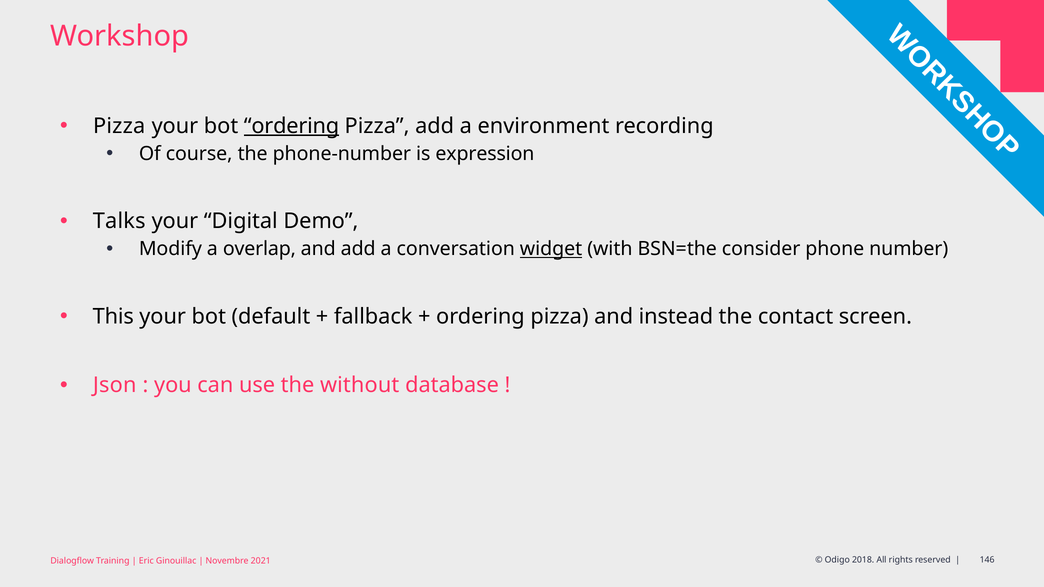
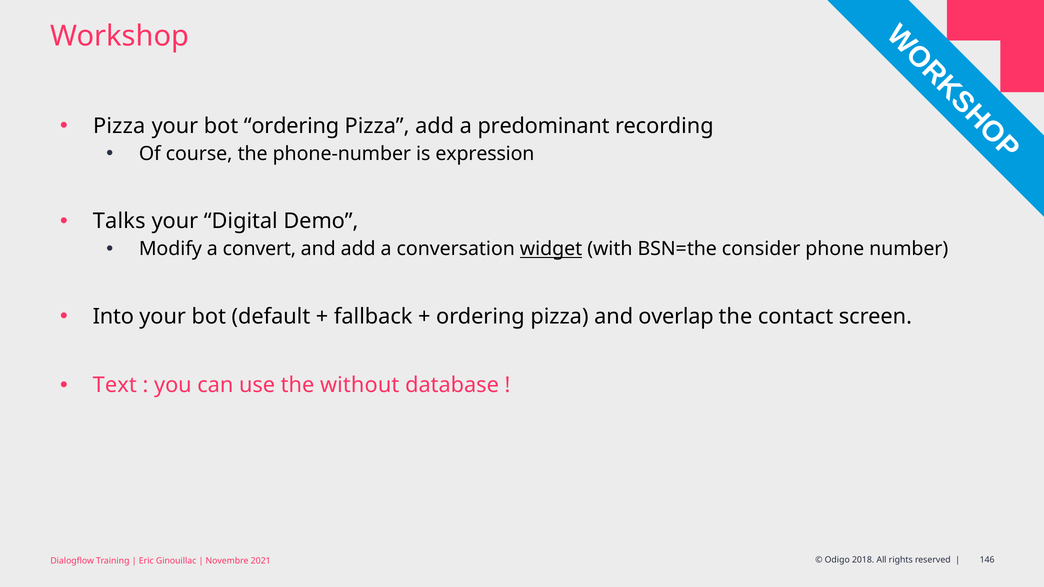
ordering at (292, 126) underline: present -> none
environment: environment -> predominant
overlap: overlap -> convert
This: This -> Into
instead: instead -> overlap
Json: Json -> Text
